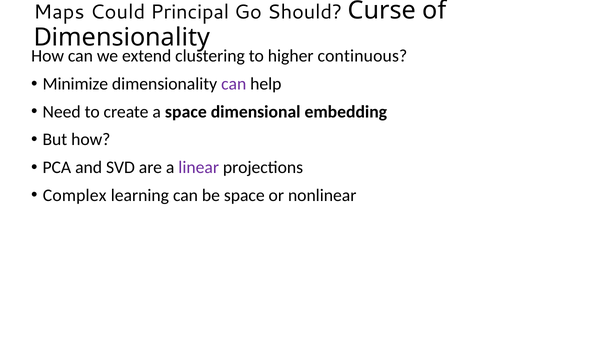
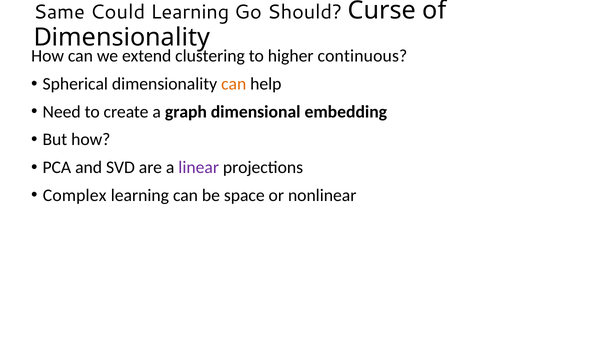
Maps: Maps -> Same
Could Principal: Principal -> Learning
Minimize: Minimize -> Spherical
can at (234, 84) colour: purple -> orange
a space: space -> graph
